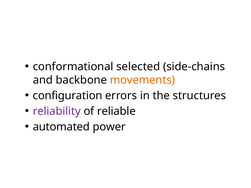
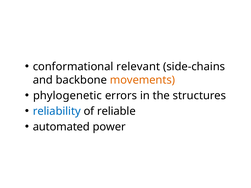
selected: selected -> relevant
configuration: configuration -> phylogenetic
reliability colour: purple -> blue
